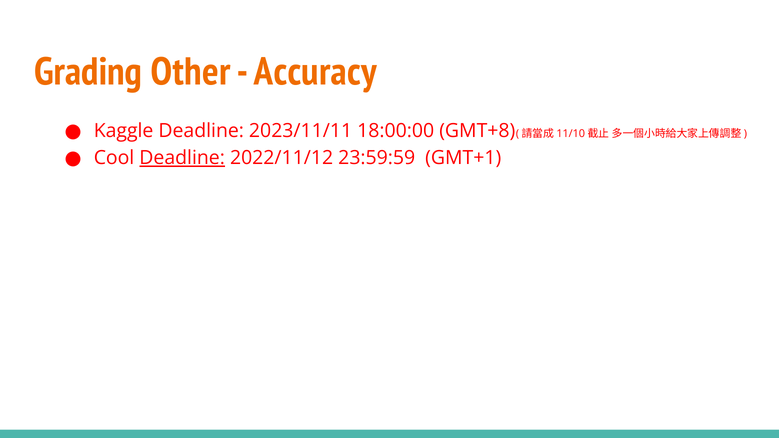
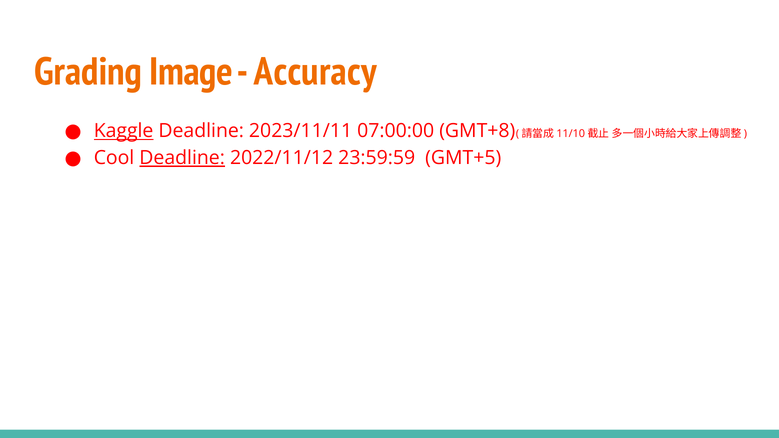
Other: Other -> Image
Kaggle underline: none -> present
18:00:00: 18:00:00 -> 07:00:00
GMT+1: GMT+1 -> GMT+5
